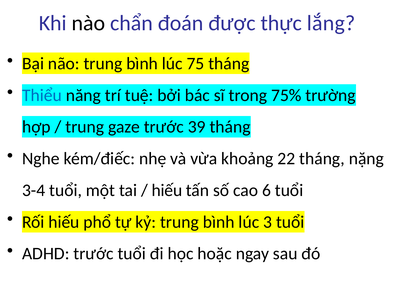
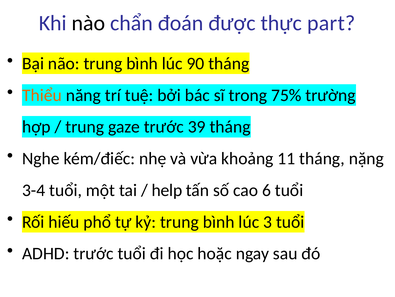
lắng: lắng -> part
75: 75 -> 90
Thiểu colour: blue -> orange
22: 22 -> 11
hiếu at (167, 190): hiếu -> help
